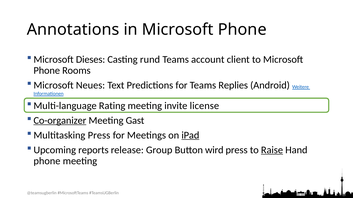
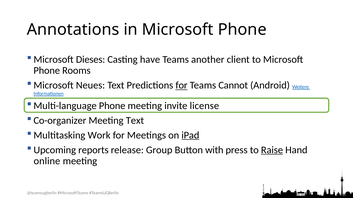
rund: rund -> have
account: account -> another
for at (182, 86) underline: none -> present
Replies: Replies -> Cannot
Multi-language Rating: Rating -> Phone
Co-organizer underline: present -> none
Meeting Gast: Gast -> Text
Multitasking Press: Press -> Work
wird: wird -> with
phone at (47, 161): phone -> online
